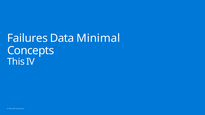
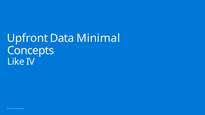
Failures: Failures -> Upfront
This: This -> Like
